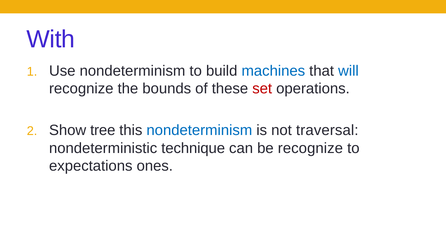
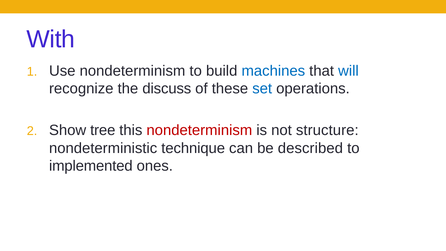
bounds: bounds -> discuss
set colour: red -> blue
nondeterminism at (199, 130) colour: blue -> red
traversal: traversal -> structure
be recognize: recognize -> described
expectations: expectations -> implemented
